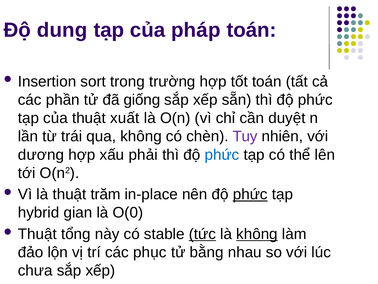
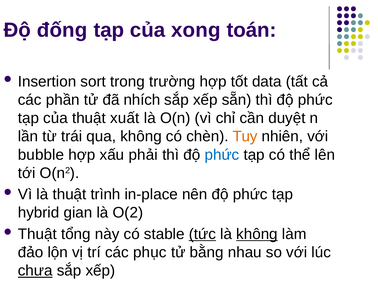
dung: dung -> đống
pháp: pháp -> xong
tốt toán: toán -> data
giống: giống -> nhích
Tuy colour: purple -> orange
dương: dương -> bubble
trăm: trăm -> trình
phức at (250, 194) underline: present -> none
O(0: O(0 -> O(2
chưa underline: none -> present
